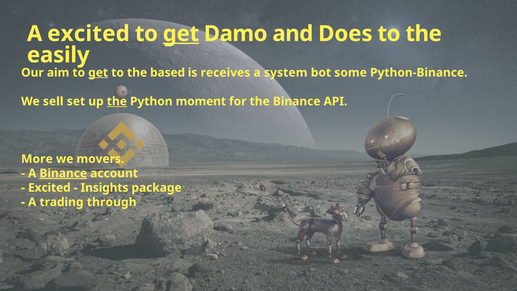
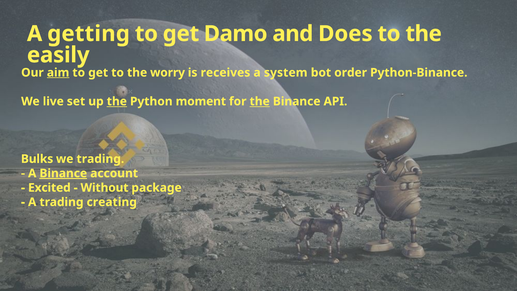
A excited: excited -> getting
get at (181, 34) underline: present -> none
aim underline: none -> present
get at (98, 73) underline: present -> none
based: based -> worry
some: some -> order
sell: sell -> live
the at (260, 101) underline: none -> present
More: More -> Bulks
we movers: movers -> trading
Insights: Insights -> Without
through: through -> creating
